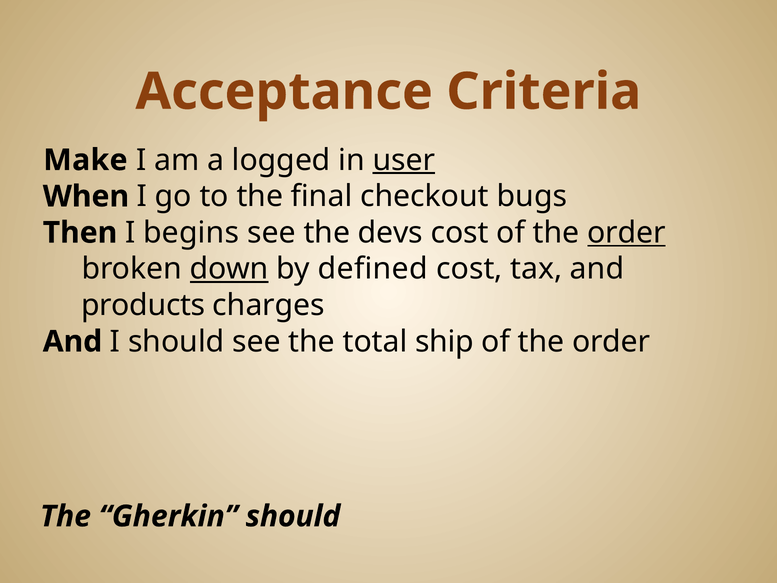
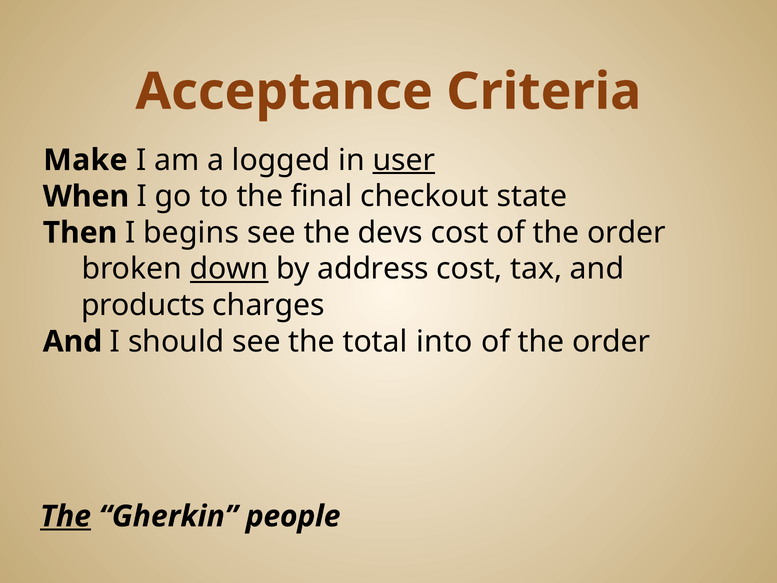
bugs: bugs -> state
order at (626, 233) underline: present -> none
defined: defined -> address
ship: ship -> into
The at (66, 516) underline: none -> present
Gherkin should: should -> people
